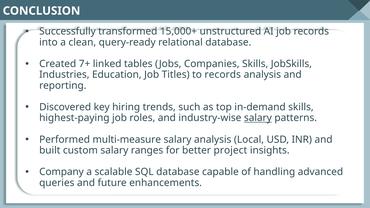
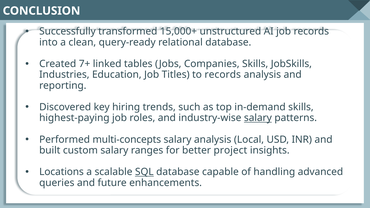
multi-measure: multi-measure -> multi-concepts
Company: Company -> Locations
SQL underline: none -> present
